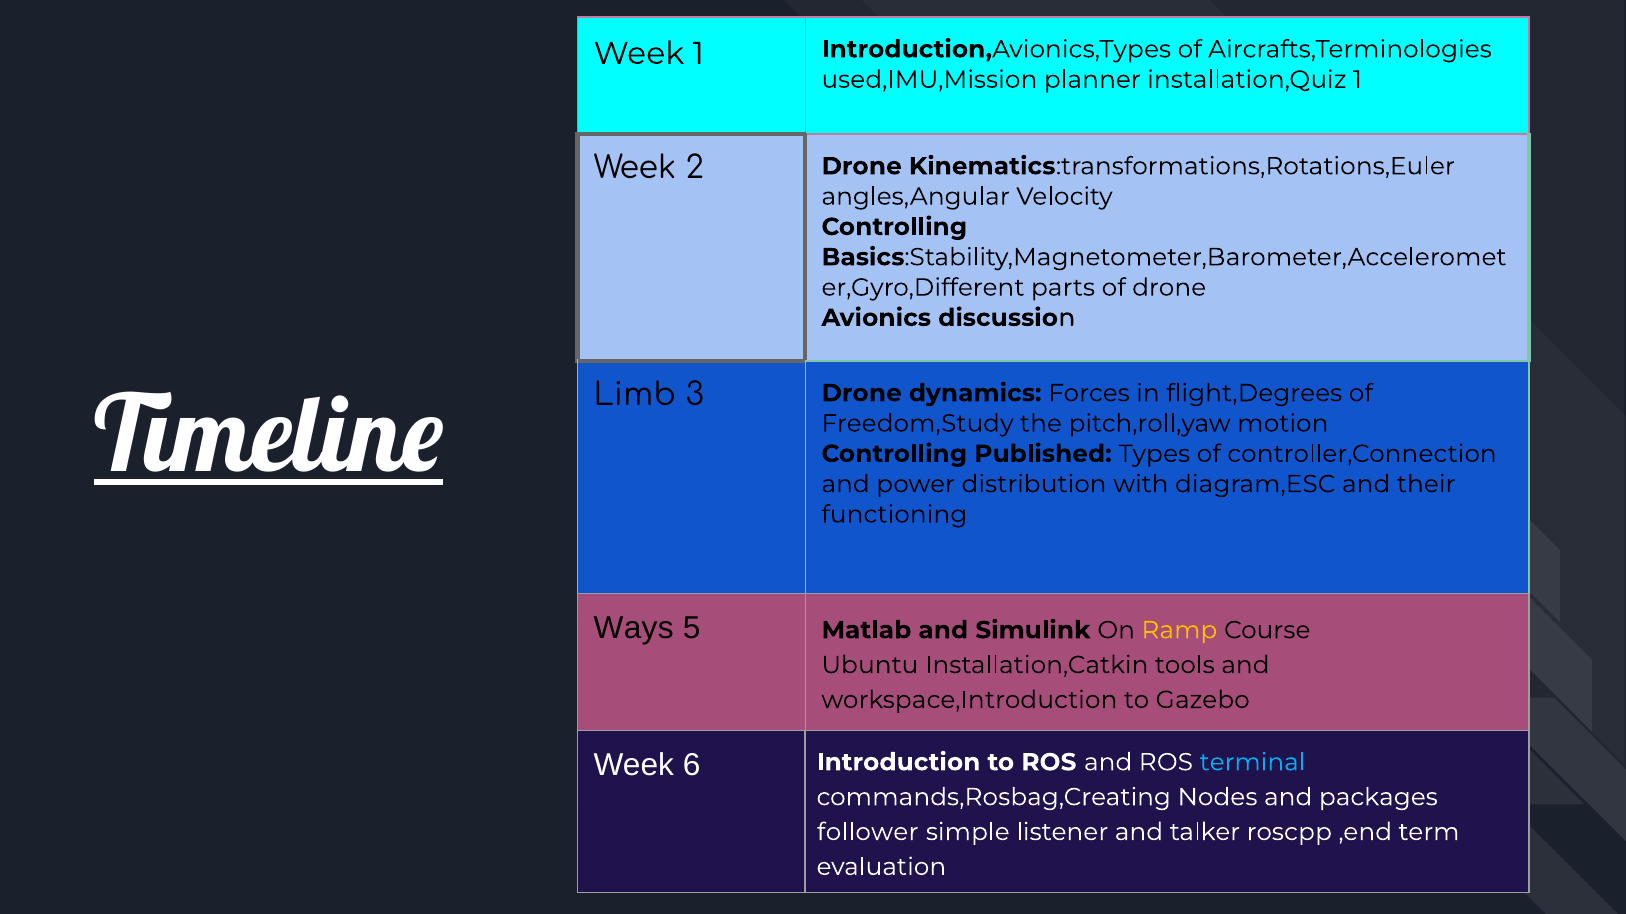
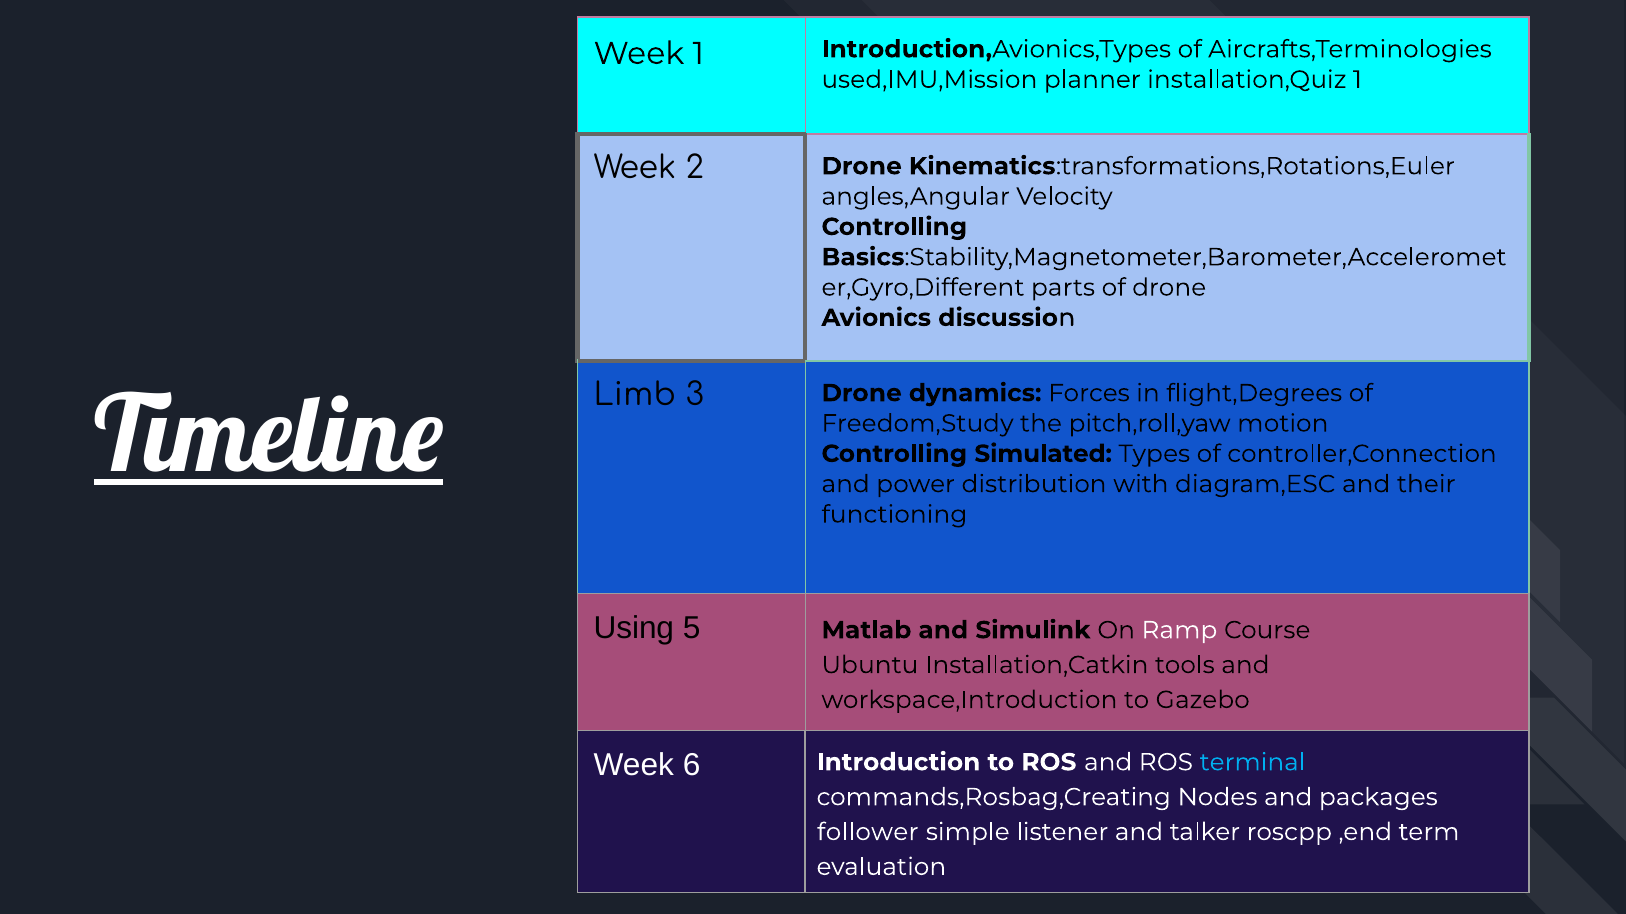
Published: Published -> Simulated
Ways: Ways -> Using
Ramp colour: yellow -> white
